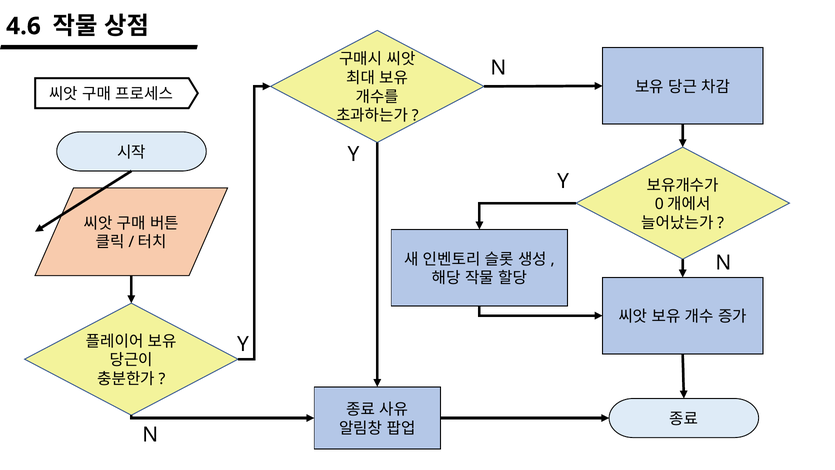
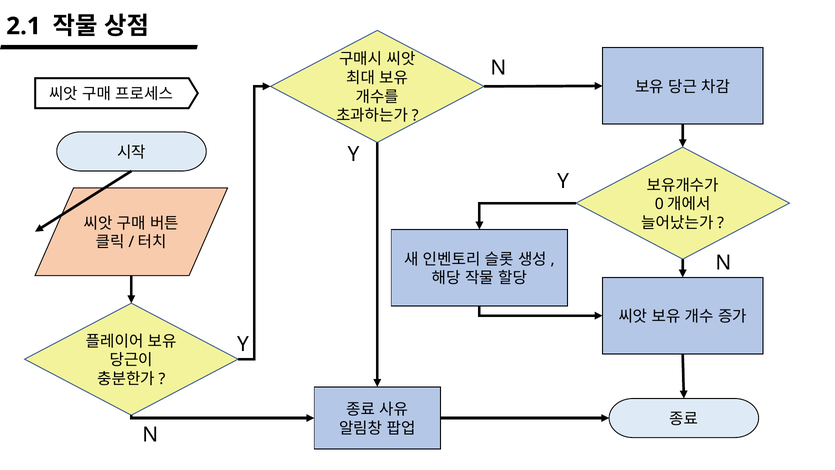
4.6: 4.6 -> 2.1
